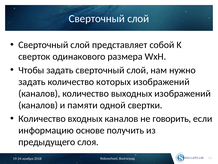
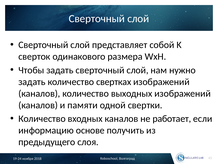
которых: которых -> свертках
говорить: говорить -> работает
